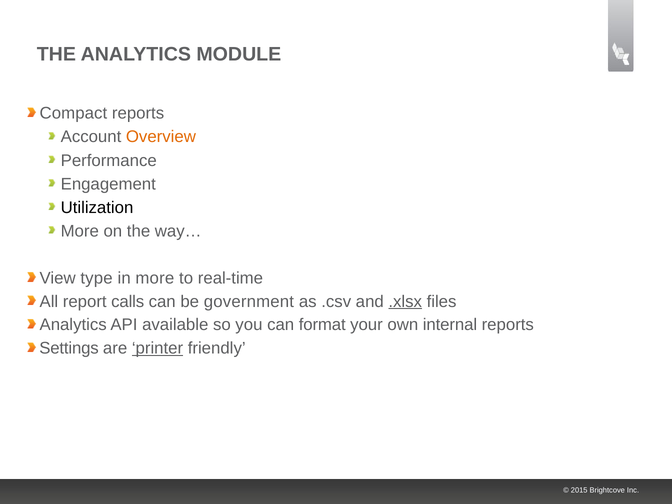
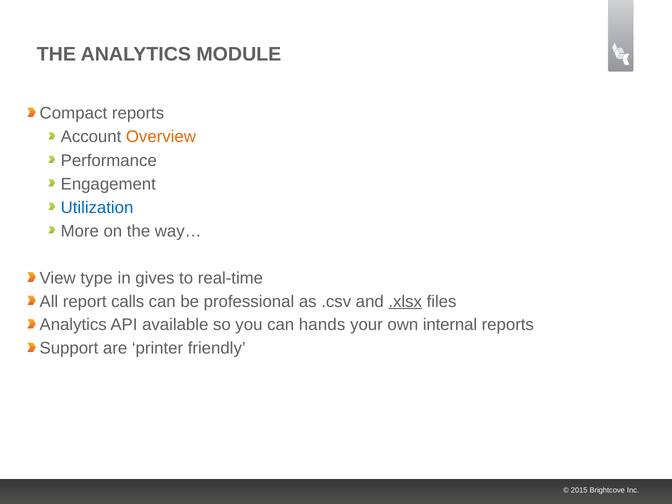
Utilization colour: black -> blue
in more: more -> gives
government: government -> professional
format: format -> hands
Settings: Settings -> Support
printer underline: present -> none
